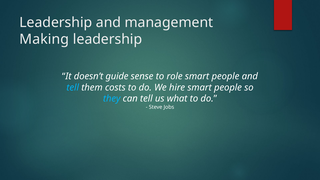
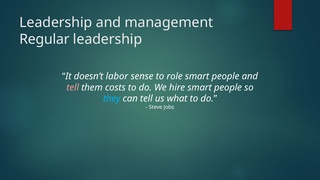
Making: Making -> Regular
guide: guide -> labor
tell at (73, 87) colour: light blue -> pink
